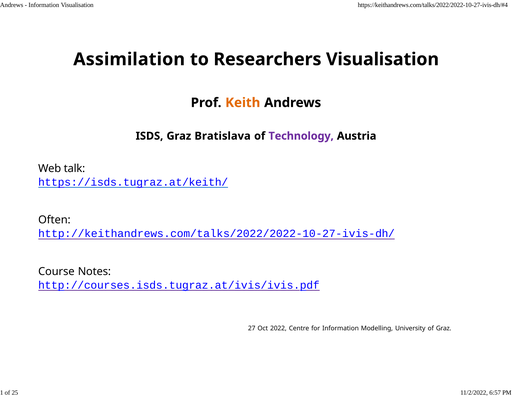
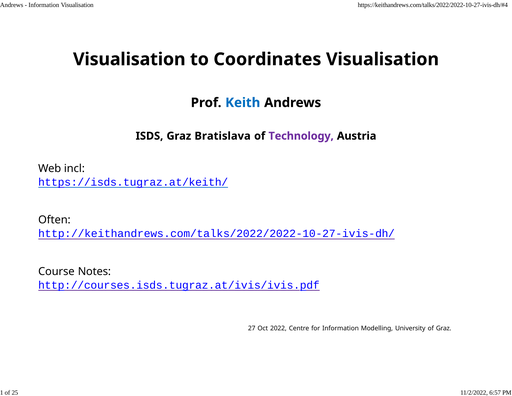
Assimilation at (129, 59): Assimilation -> Visualisation
Researchers: Researchers -> Coordinates
Keith colour: orange -> blue
talk: talk -> incl
